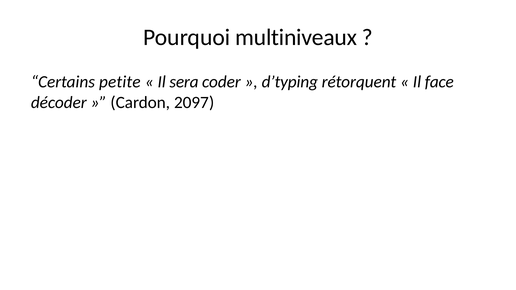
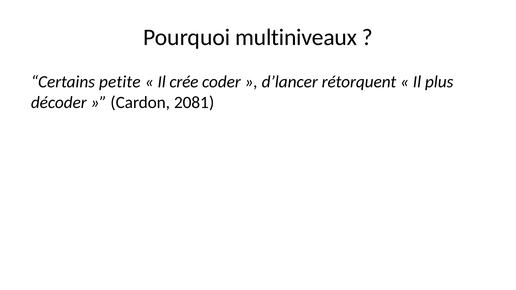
sera: sera -> crée
d’typing: d’typing -> d’lancer
face: face -> plus
2097: 2097 -> 2081
